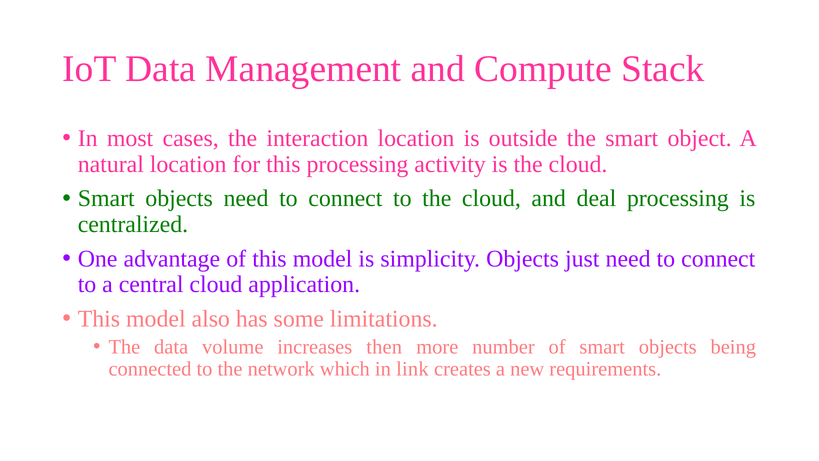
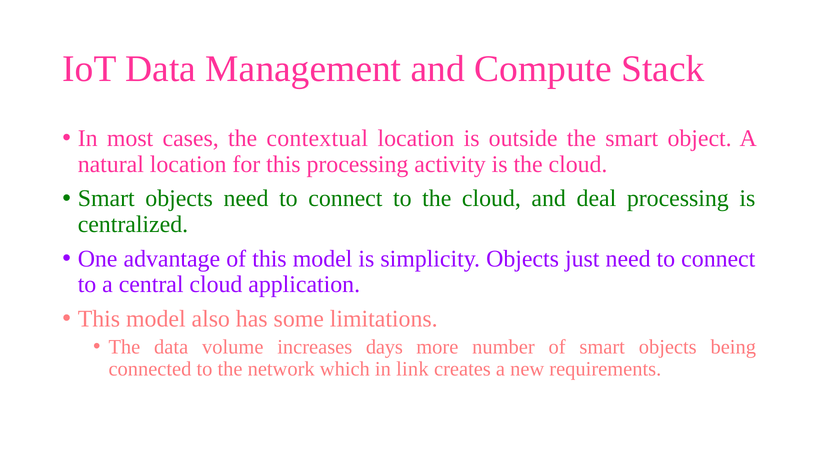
interaction: interaction -> contextual
then: then -> days
